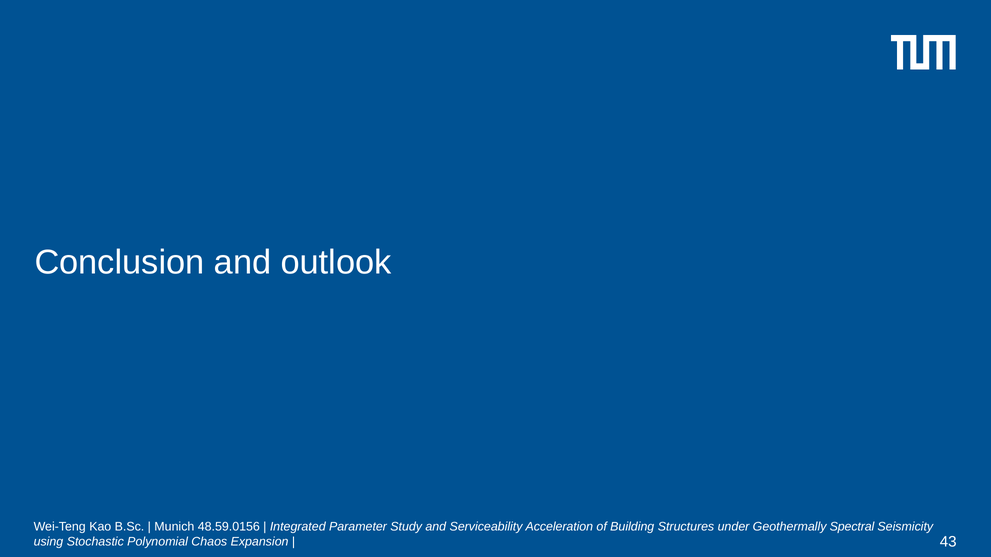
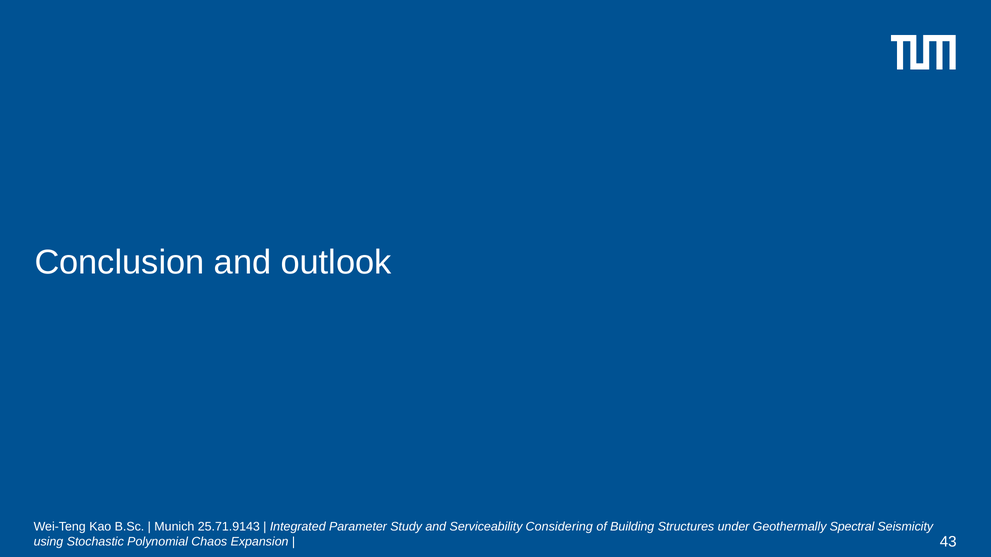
48.59.0156: 48.59.0156 -> 25.71.9143
Acceleration: Acceleration -> Considering
